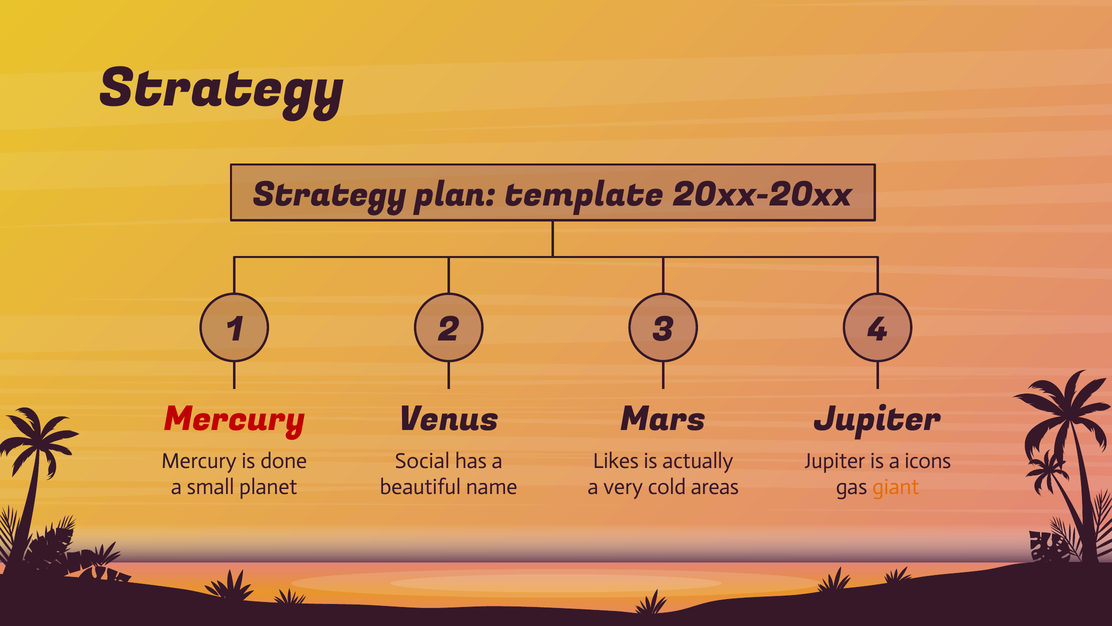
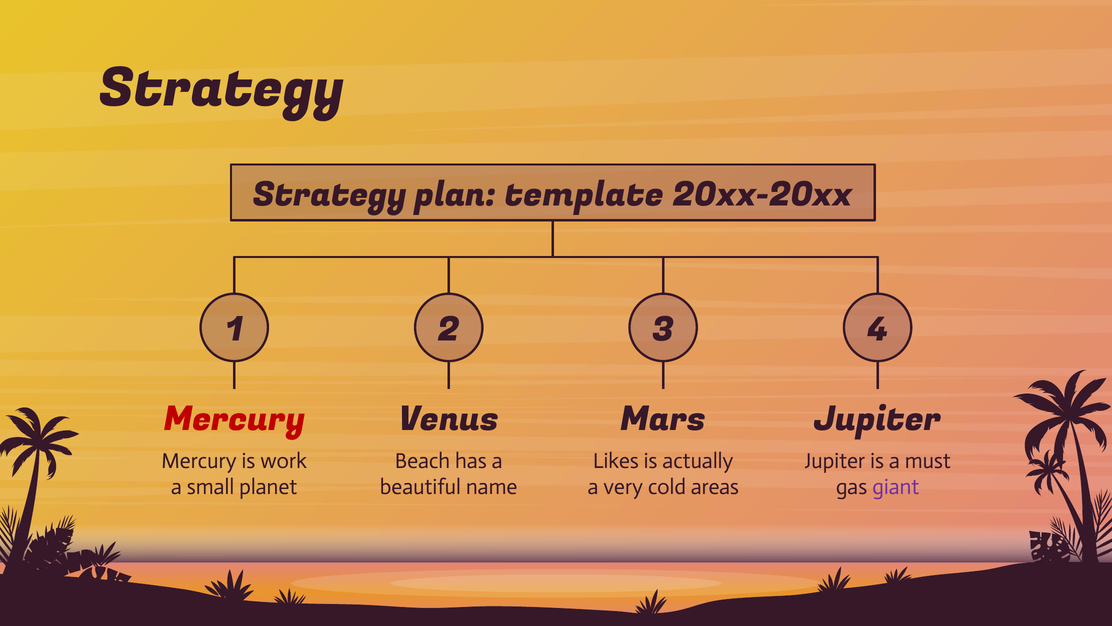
done: done -> work
Social: Social -> Beach
icons: icons -> must
giant colour: orange -> purple
